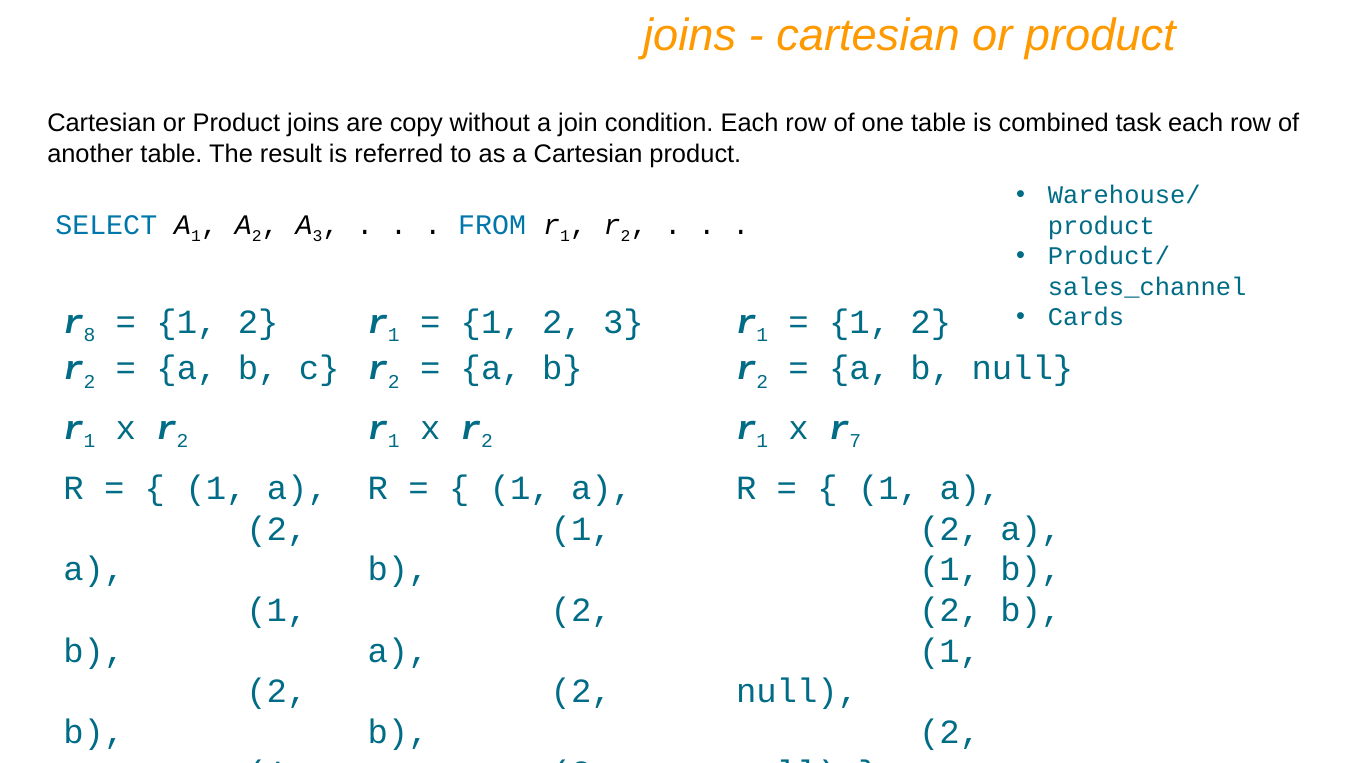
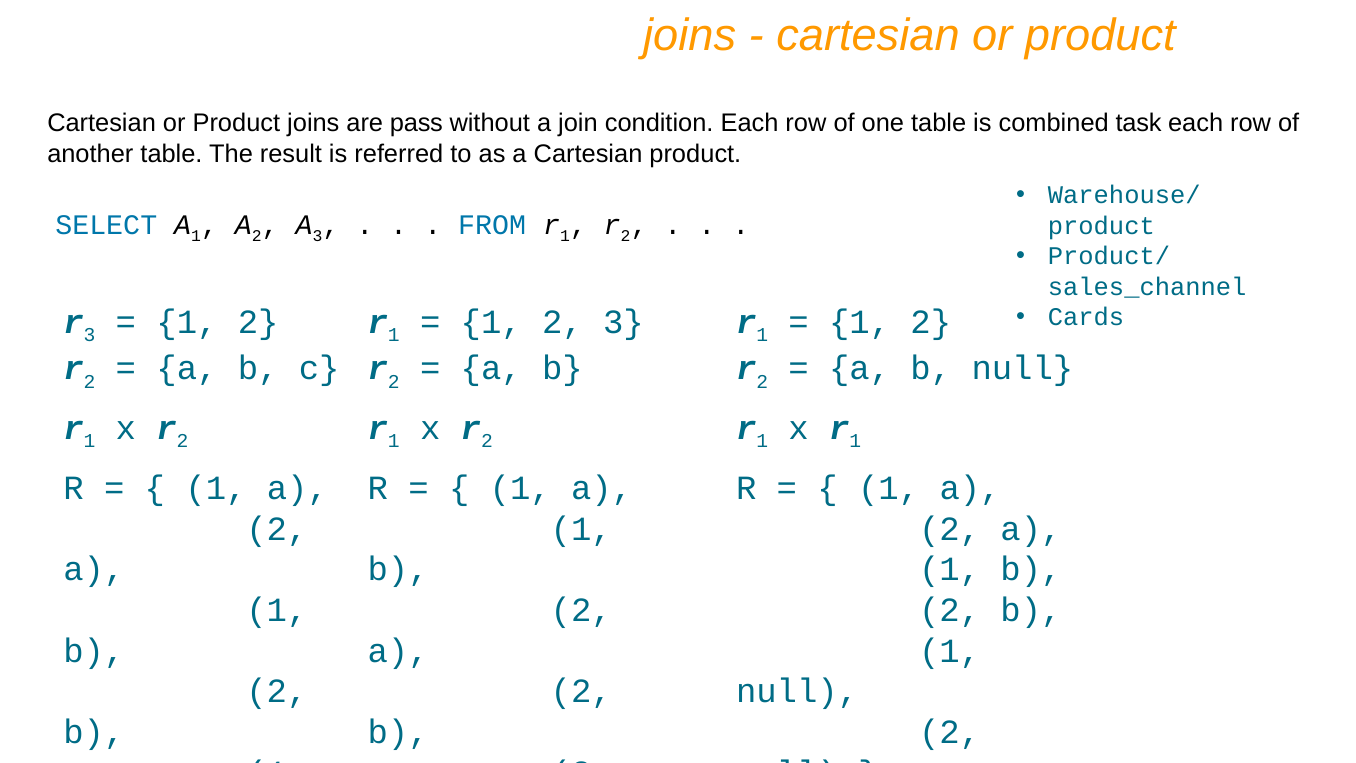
copy: copy -> pass
r 8: 8 -> 3
x r 7: 7 -> 1
